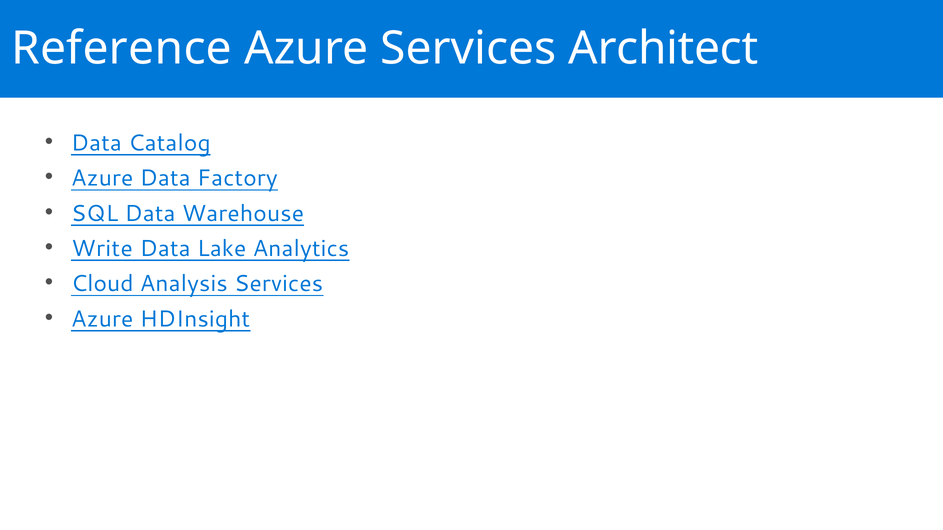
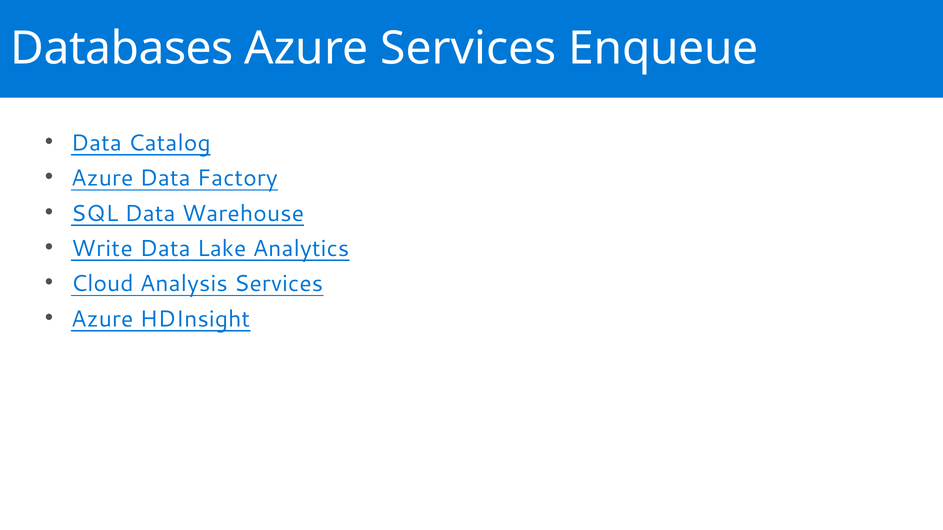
Reference: Reference -> Databases
Architect: Architect -> Enqueue
